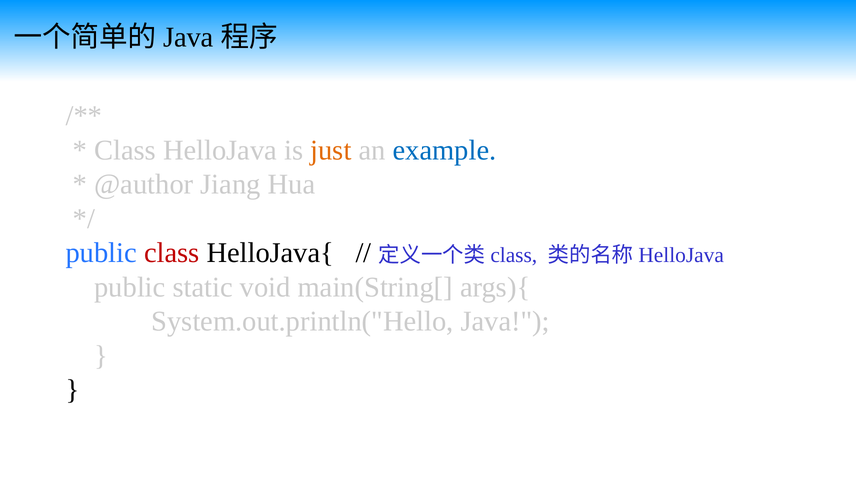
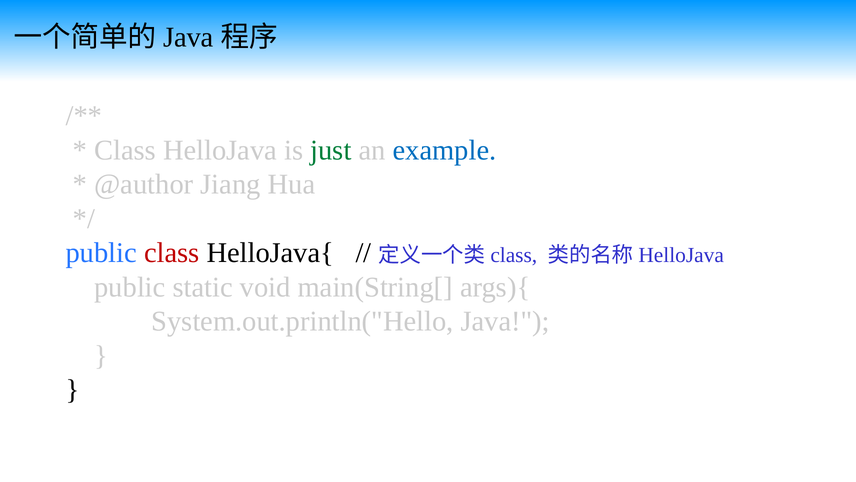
just colour: orange -> green
